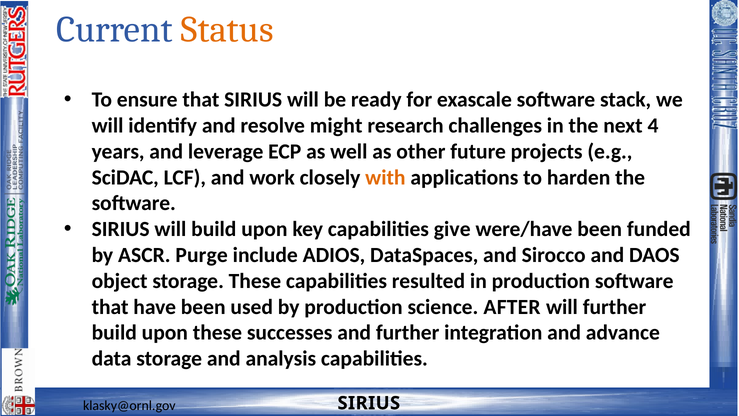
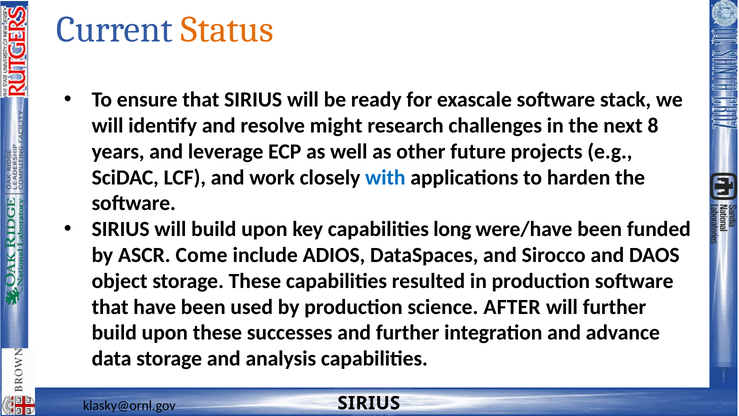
4: 4 -> 8
with colour: orange -> blue
give: give -> long
Purge: Purge -> Come
